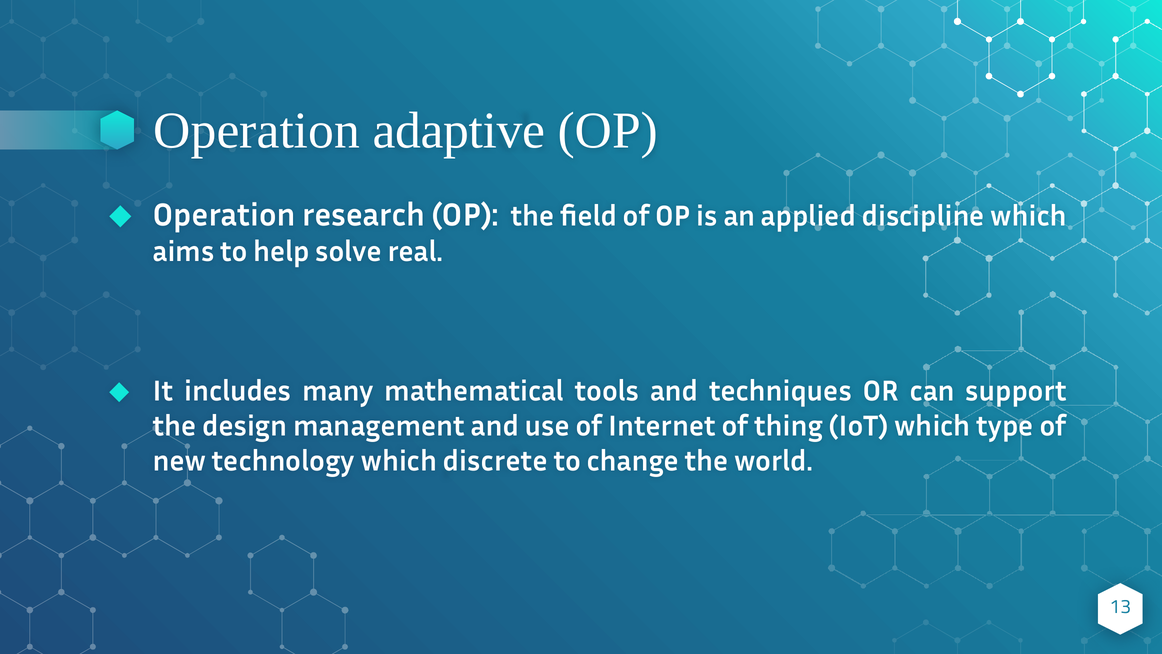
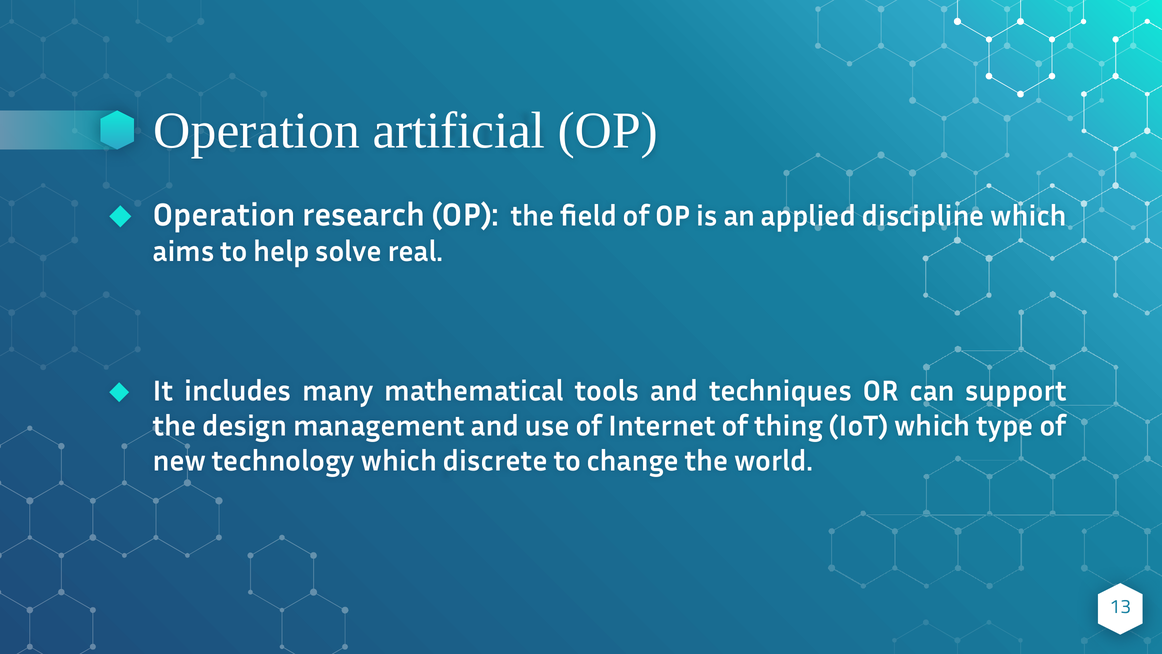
adaptive: adaptive -> artificial
